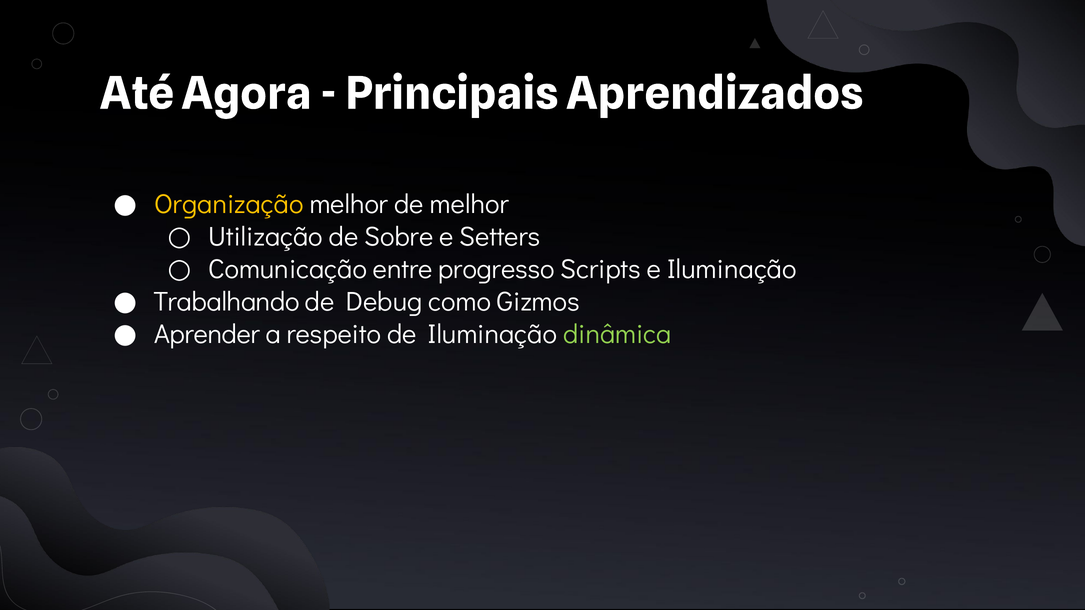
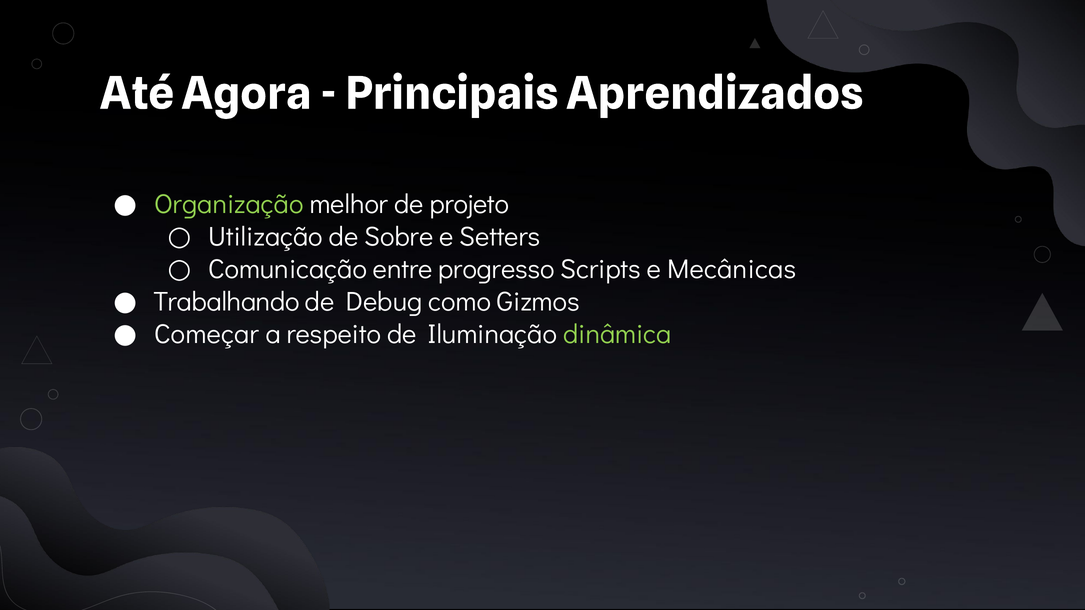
Organização colour: yellow -> light green
de melhor: melhor -> projeto
e Iluminação: Iluminação -> Mecânicas
Aprender: Aprender -> Começar
